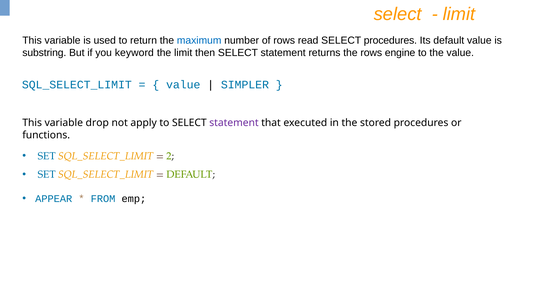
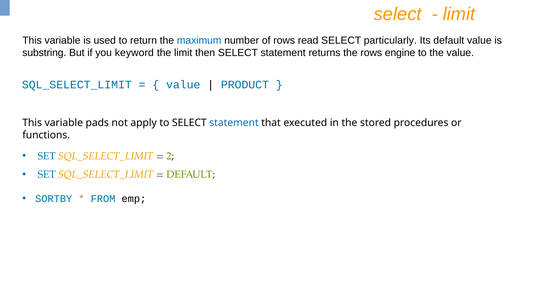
SELECT procedures: procedures -> particularly
SIMPLER: SIMPLER -> PRODUCT
drop: drop -> pads
statement at (234, 123) colour: purple -> blue
APPEAR: APPEAR -> SORTBY
